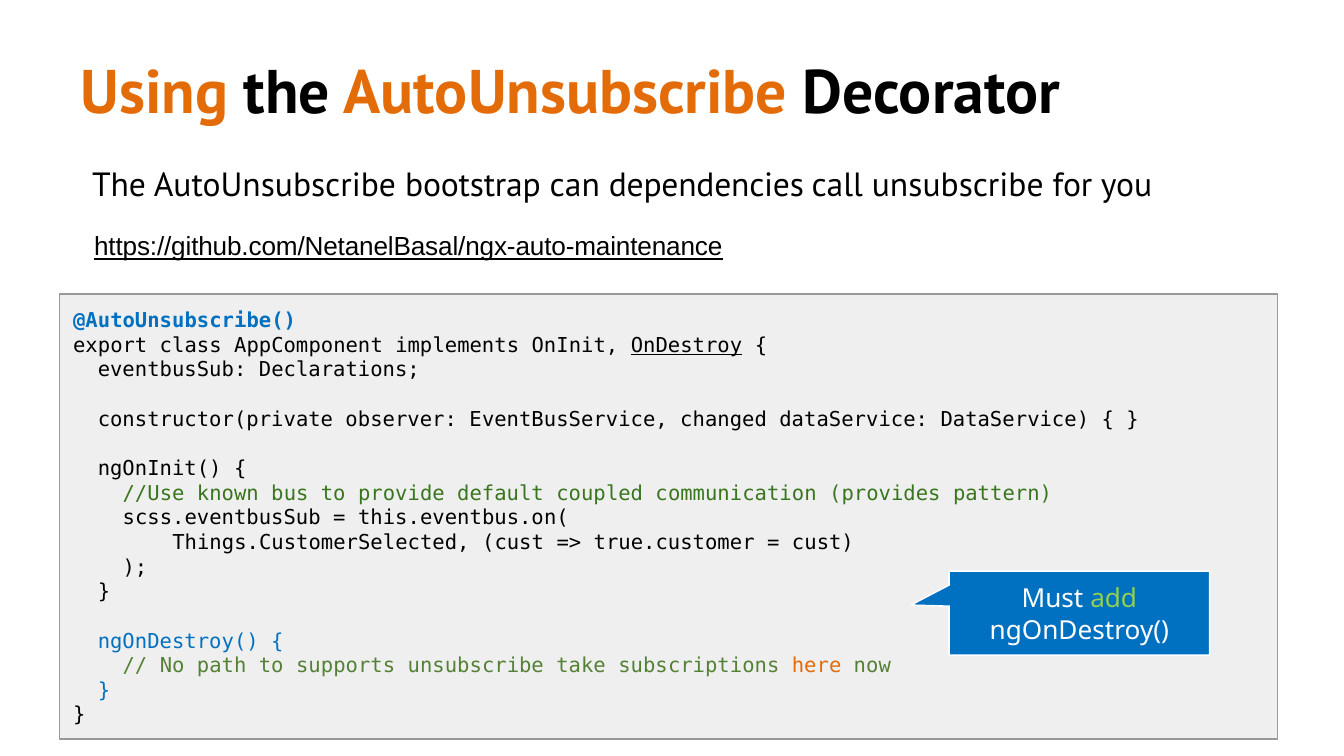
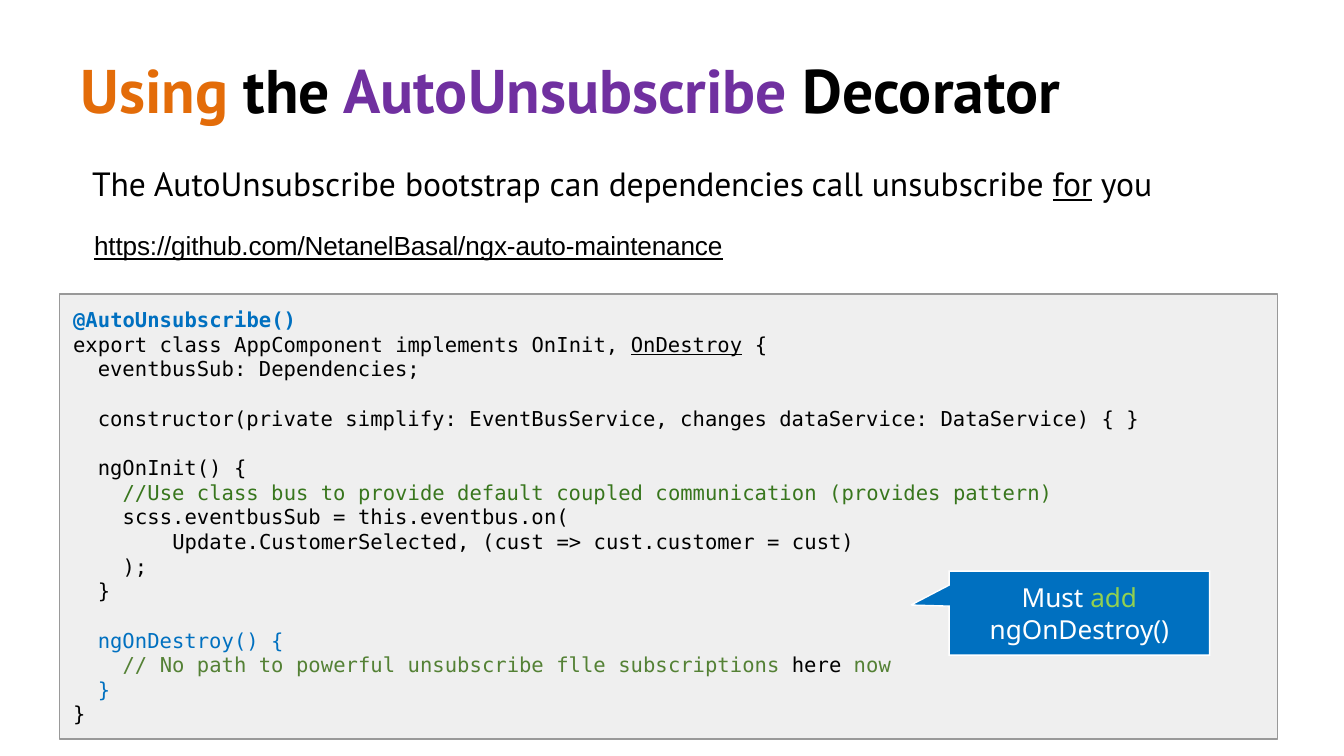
AutoUnsubscribe at (565, 93) colour: orange -> purple
for underline: none -> present
eventbusSub Declarations: Declarations -> Dependencies
observer: observer -> simplify
changed: changed -> changes
//Use known: known -> class
Things.CustomerSelected: Things.CustomerSelected -> Update.CustomerSelected
true.customer: true.customer -> cust.customer
supports: supports -> powerful
take: take -> flle
here colour: orange -> black
